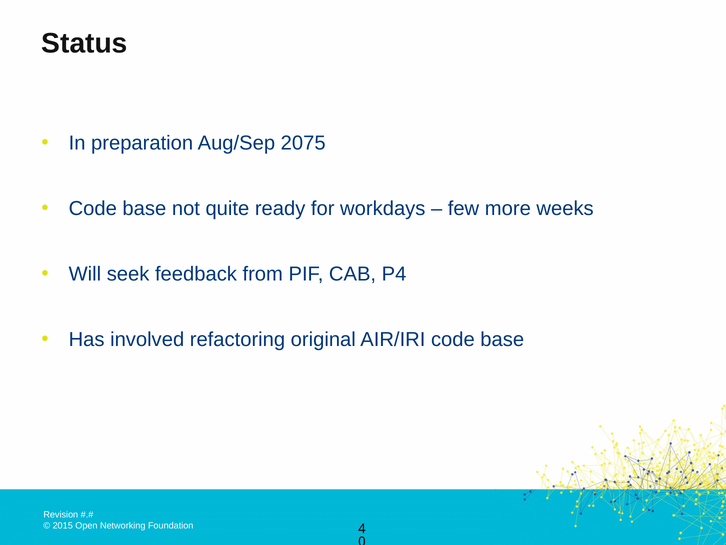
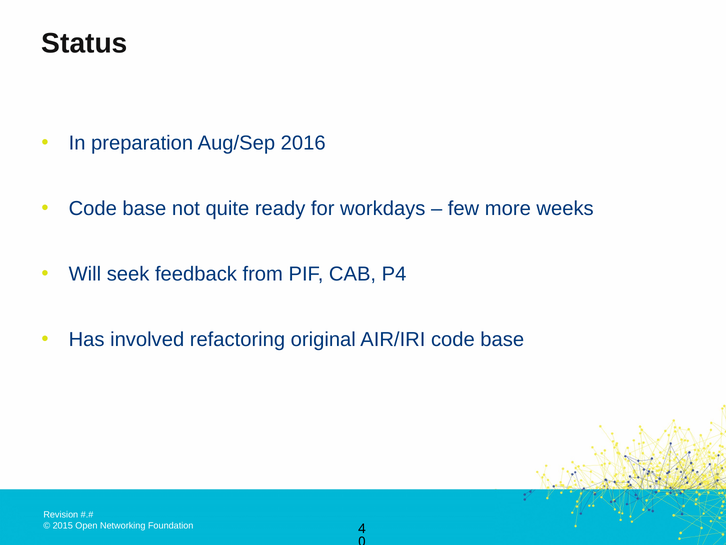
2075: 2075 -> 2016
